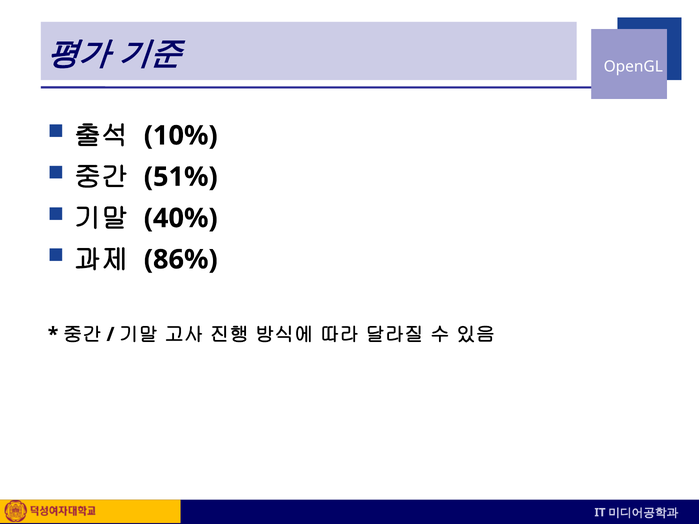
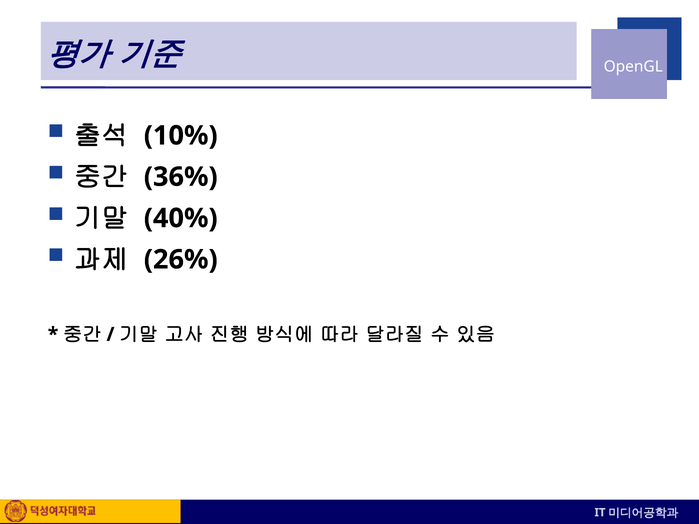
51%: 51% -> 36%
86%: 86% -> 26%
